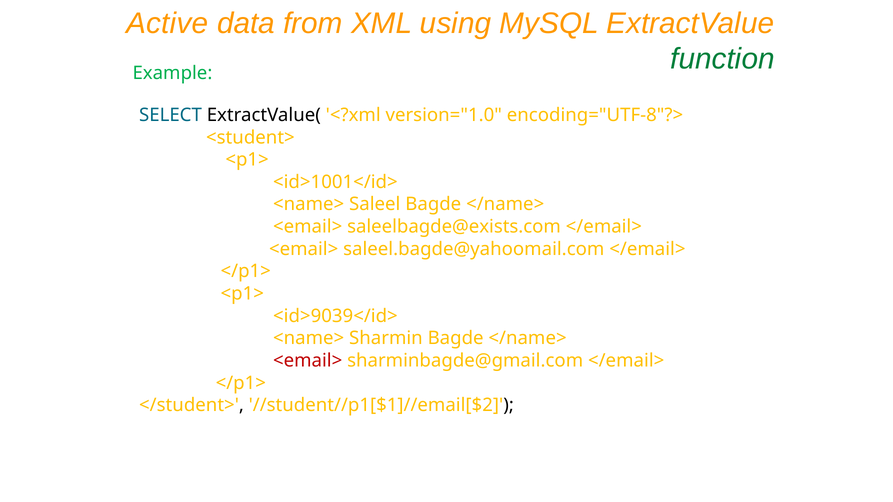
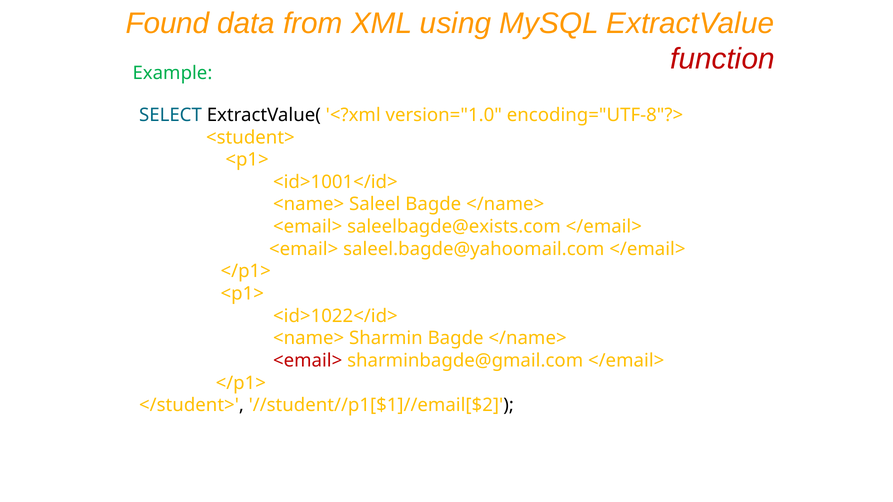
Active: Active -> Found
function colour: green -> red
<id>9039</id>: <id>9039</id> -> <id>1022</id>
